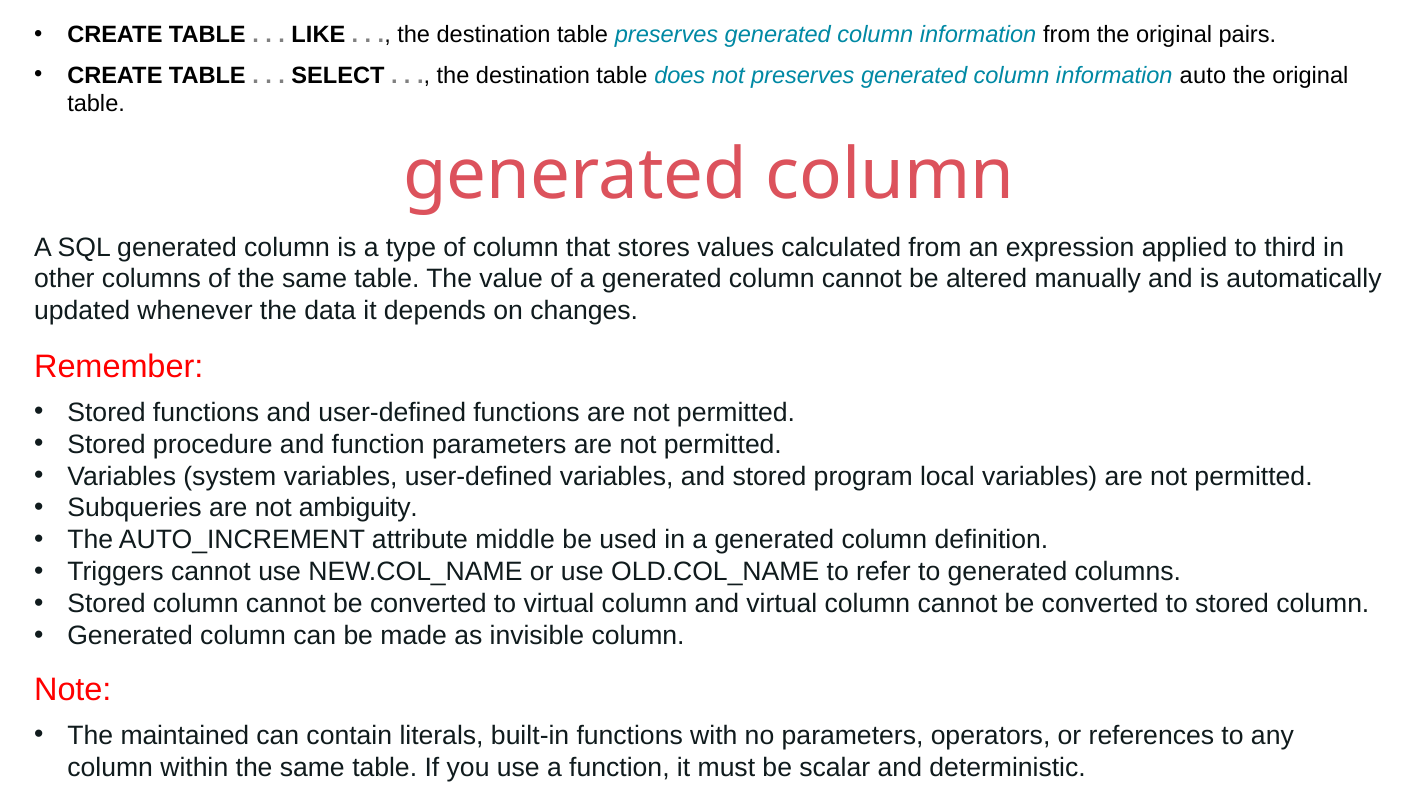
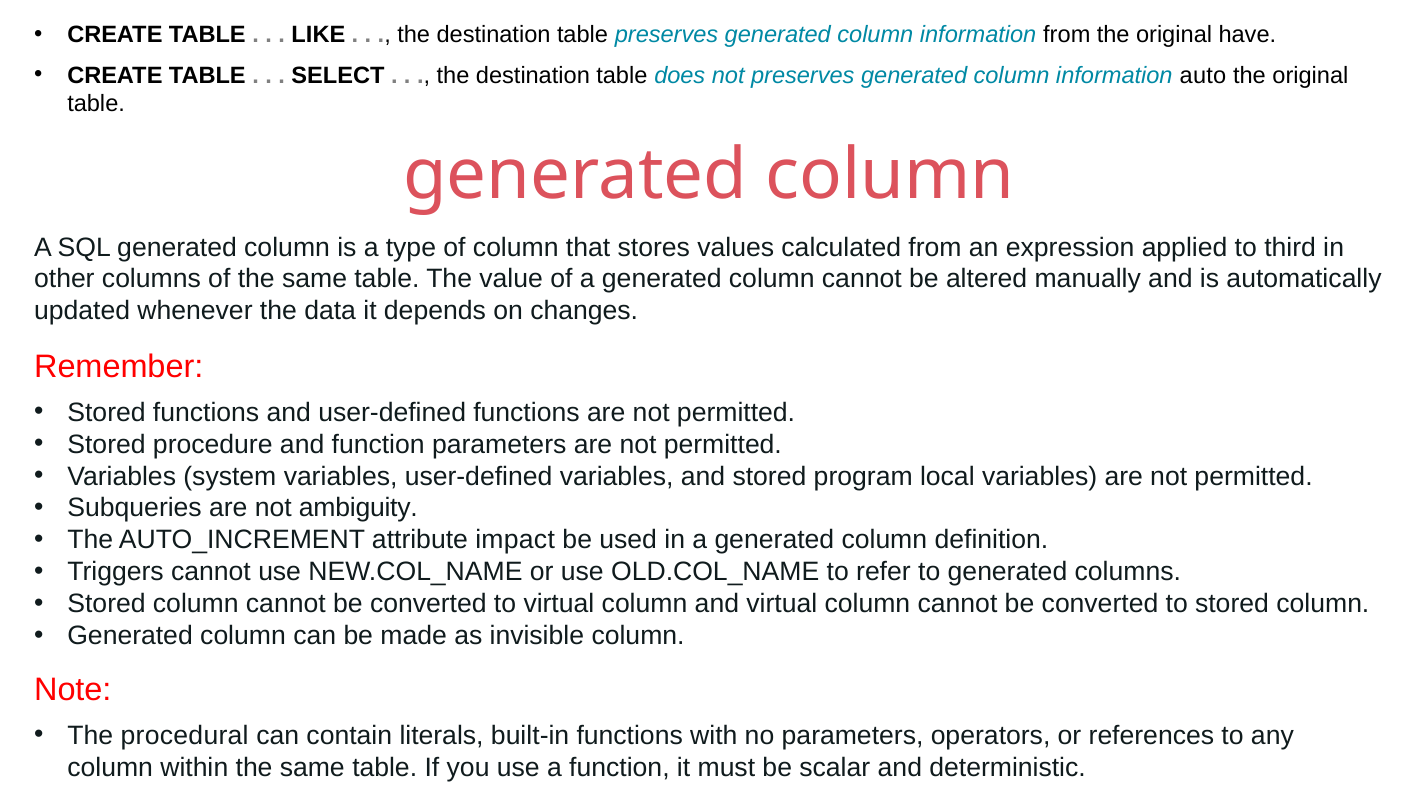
pairs: pairs -> have
middle: middle -> impact
maintained: maintained -> procedural
